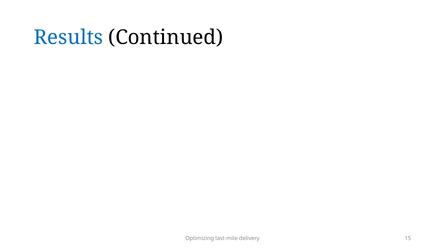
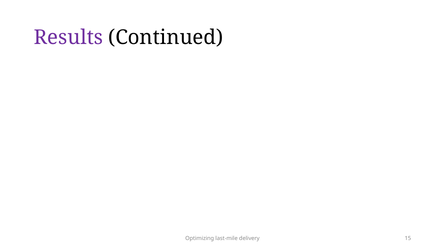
Results colour: blue -> purple
